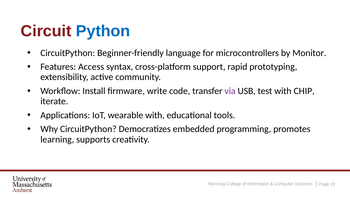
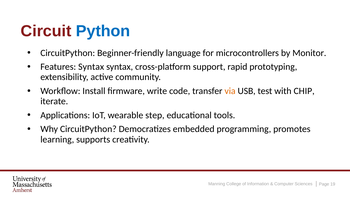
Features Access: Access -> Syntax
via colour: purple -> orange
wearable with: with -> step
